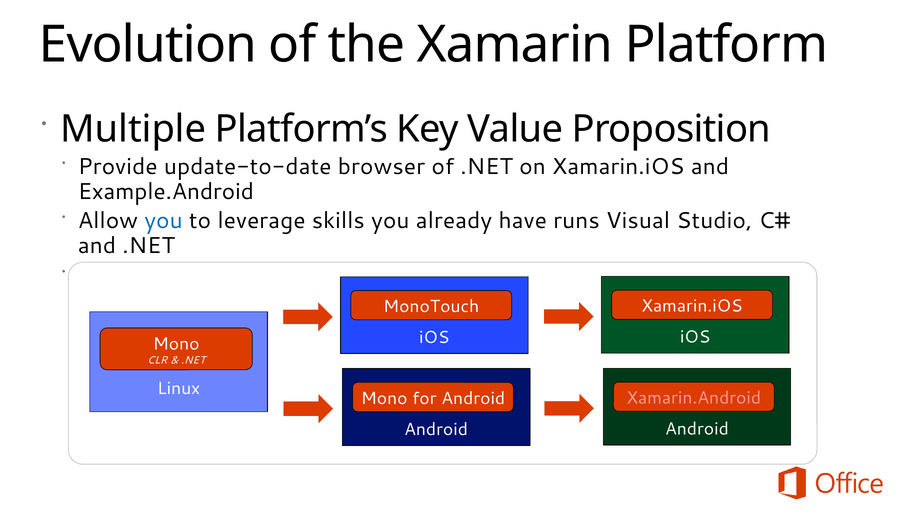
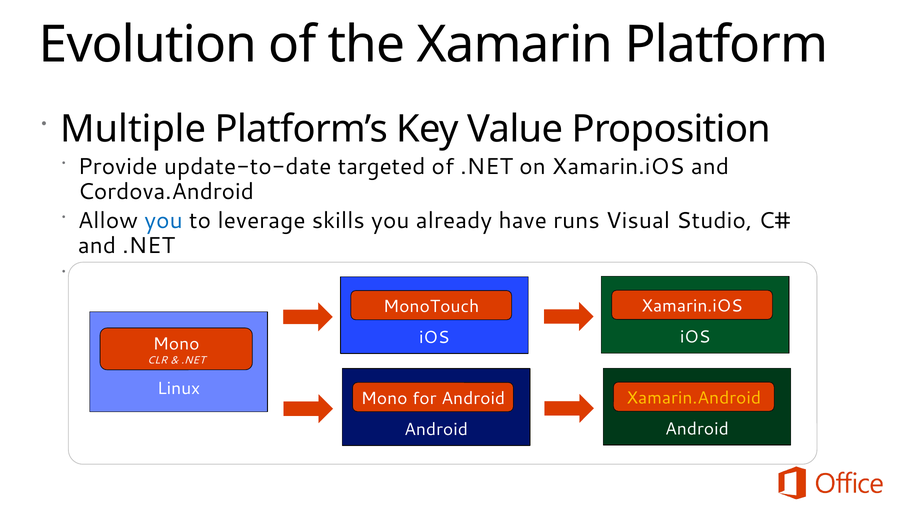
browser: browser -> targeted
Example.Android: Example.Android -> Cordova.Android
Xamarin.Android colour: pink -> yellow
